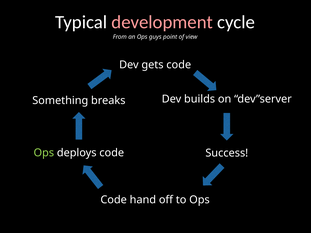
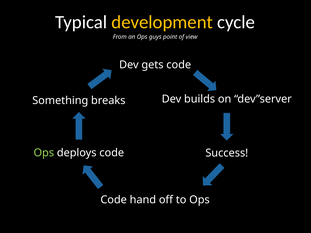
development colour: pink -> yellow
